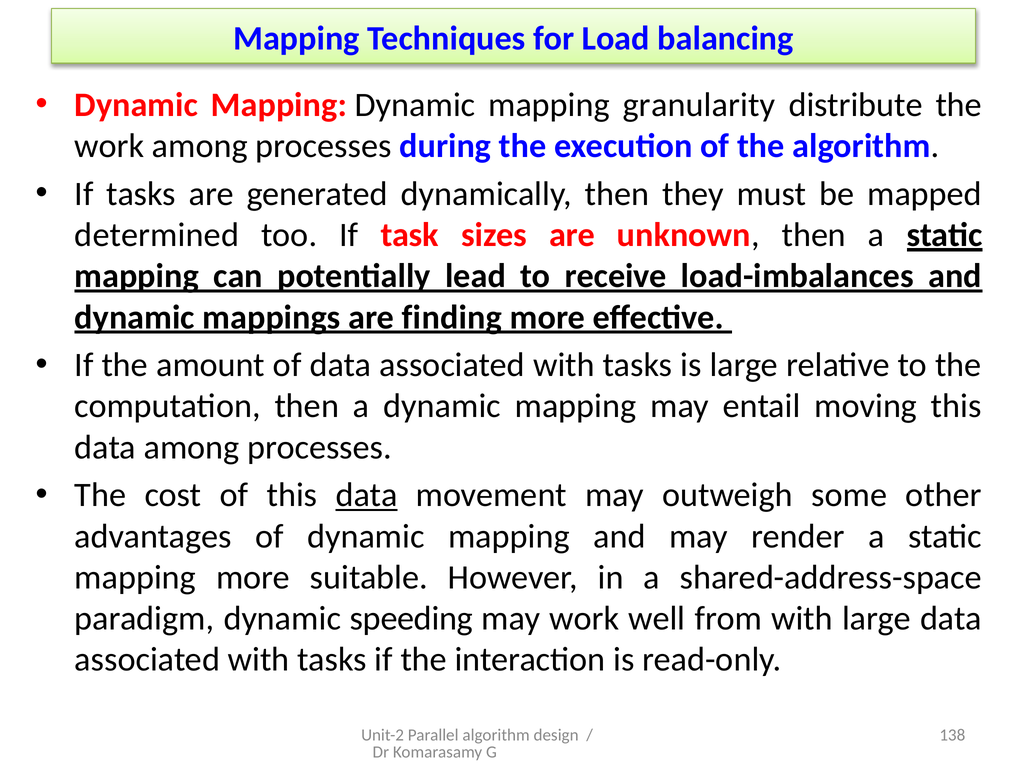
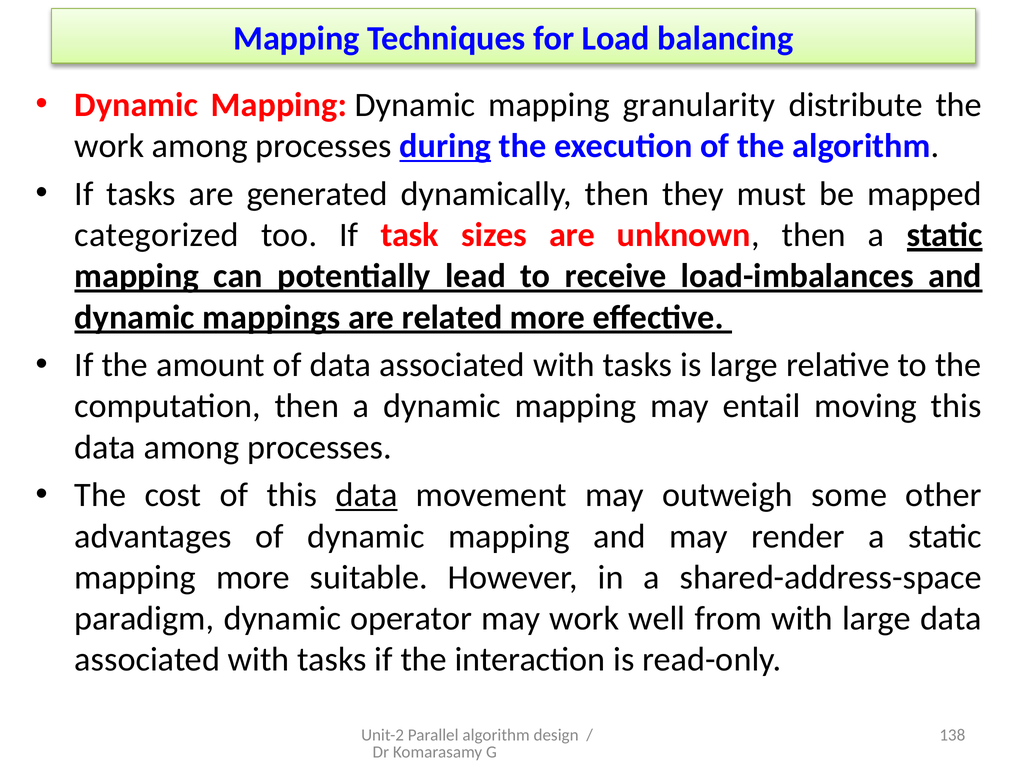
during underline: none -> present
determined: determined -> categorized
finding: finding -> related
speeding: speeding -> operator
